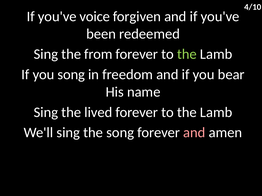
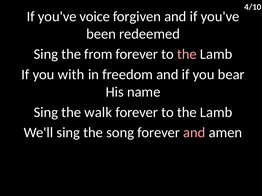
the at (187, 54) colour: light green -> pink
you song: song -> with
lived: lived -> walk
